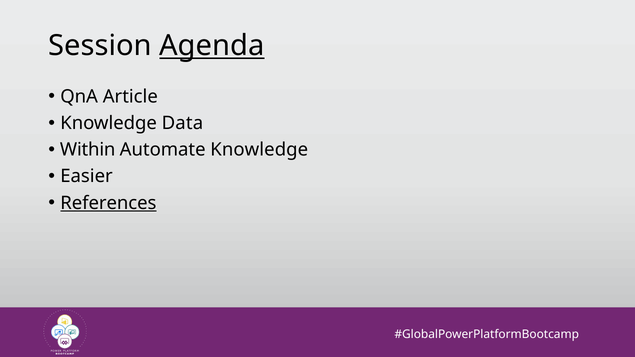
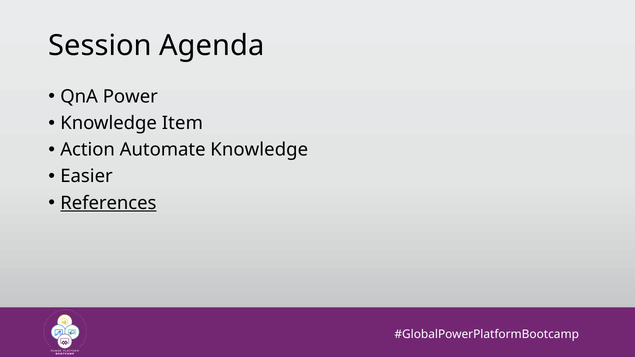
Agenda underline: present -> none
Article: Article -> Power
Data: Data -> Item
Within: Within -> Action
